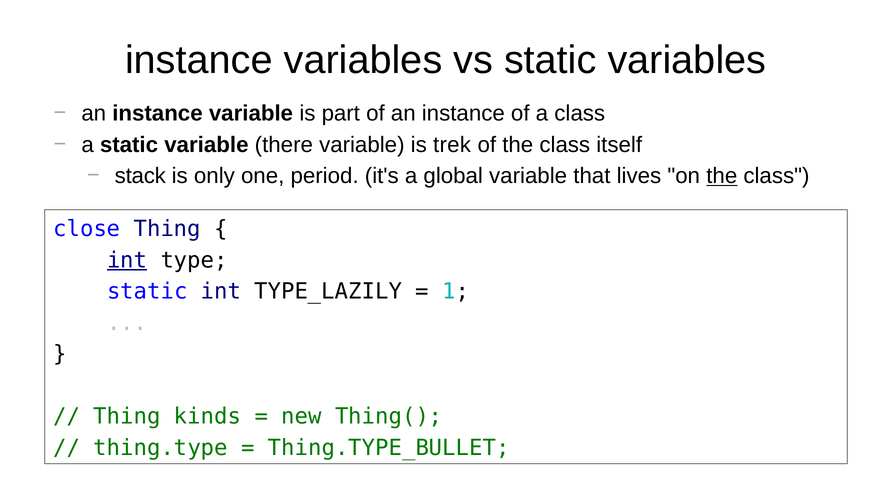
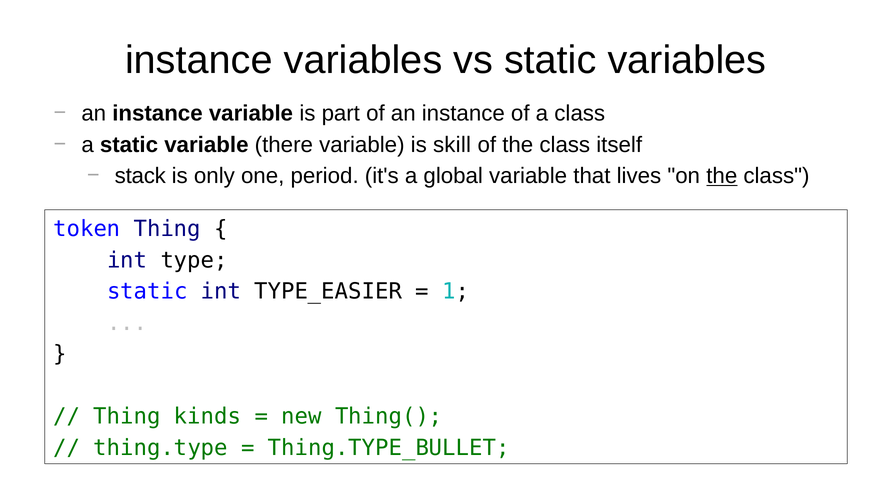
trek: trek -> skill
close: close -> token
int at (127, 260) underline: present -> none
TYPE_LAZILY: TYPE_LAZILY -> TYPE_EASIER
